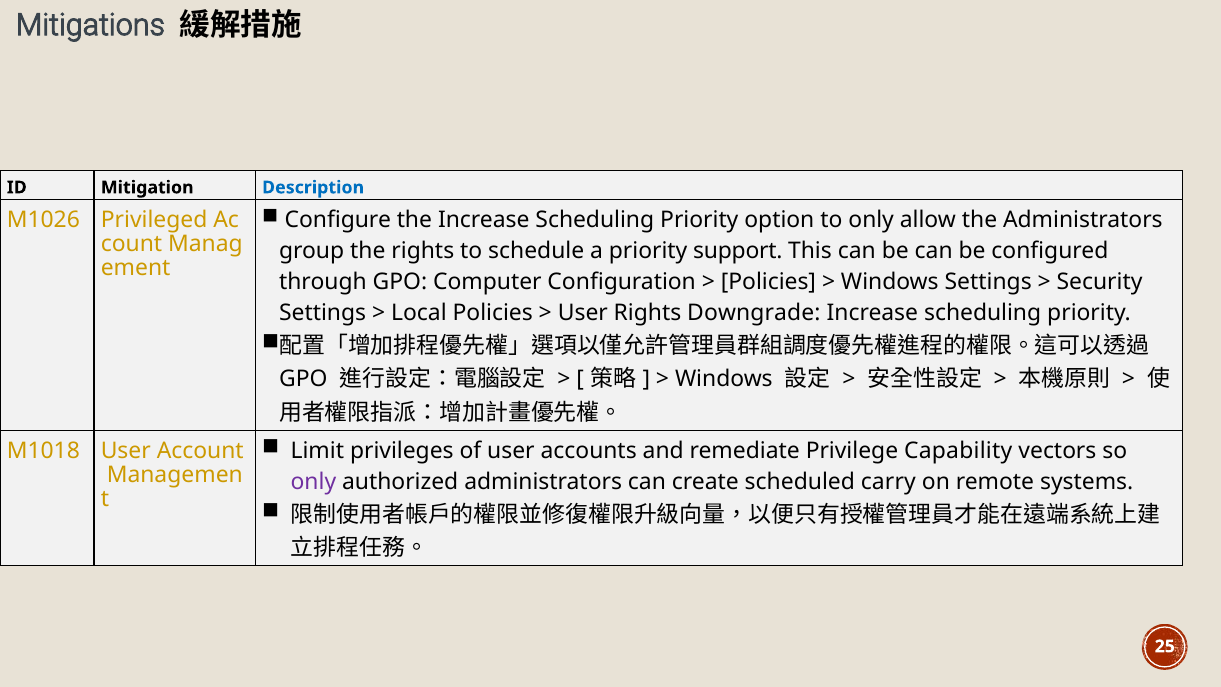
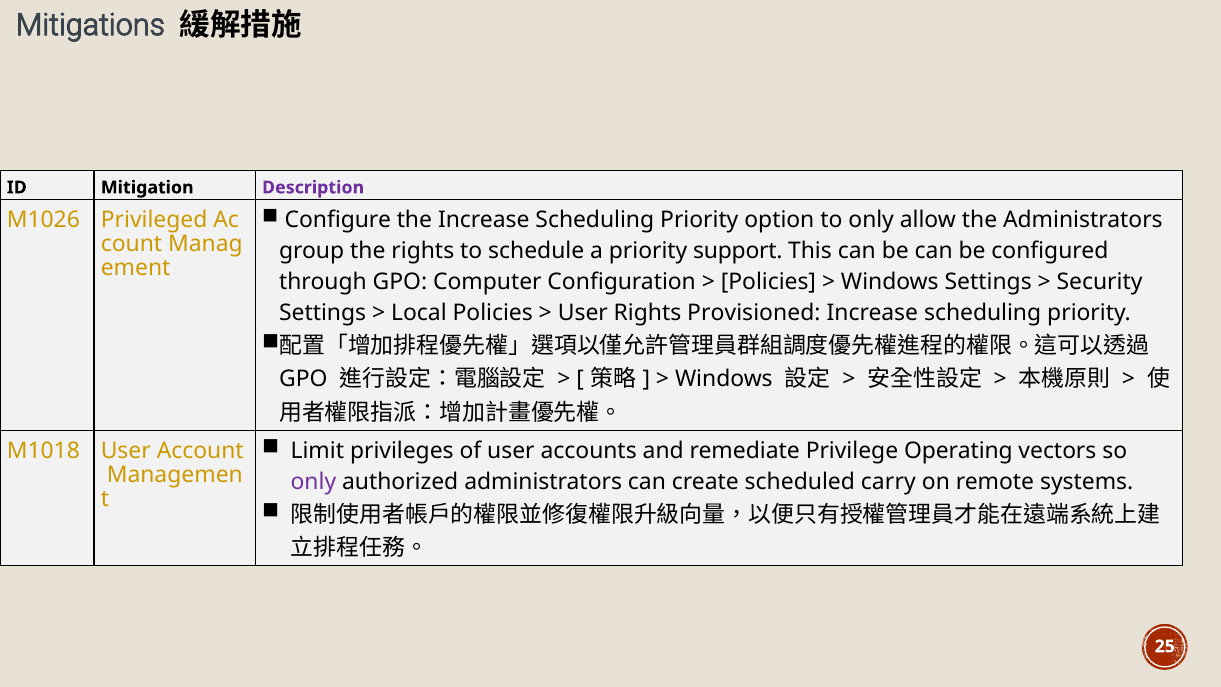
Description colour: blue -> purple
Downgrade: Downgrade -> Provisioned
Capability: Capability -> Operating
